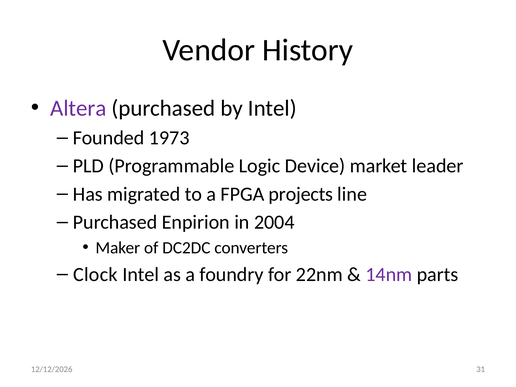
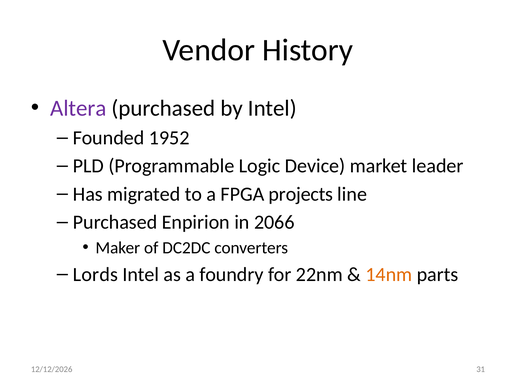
1973: 1973 -> 1952
2004: 2004 -> 2066
Clock: Clock -> Lords
14nm colour: purple -> orange
